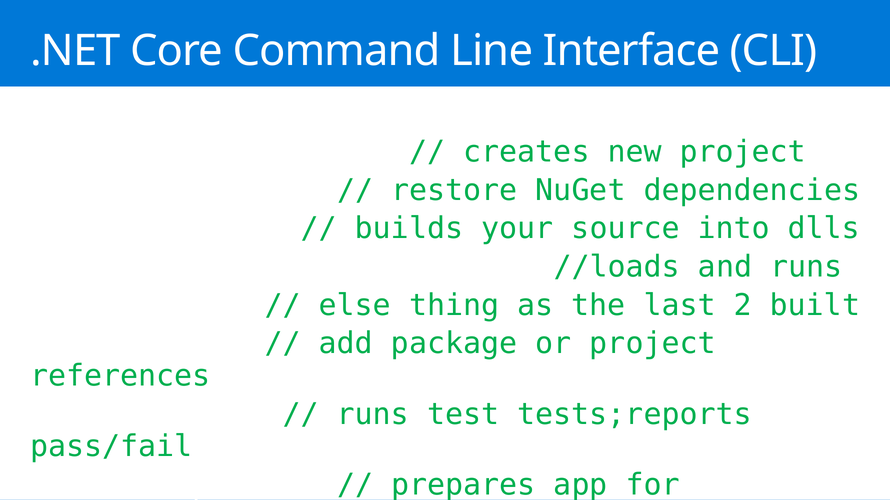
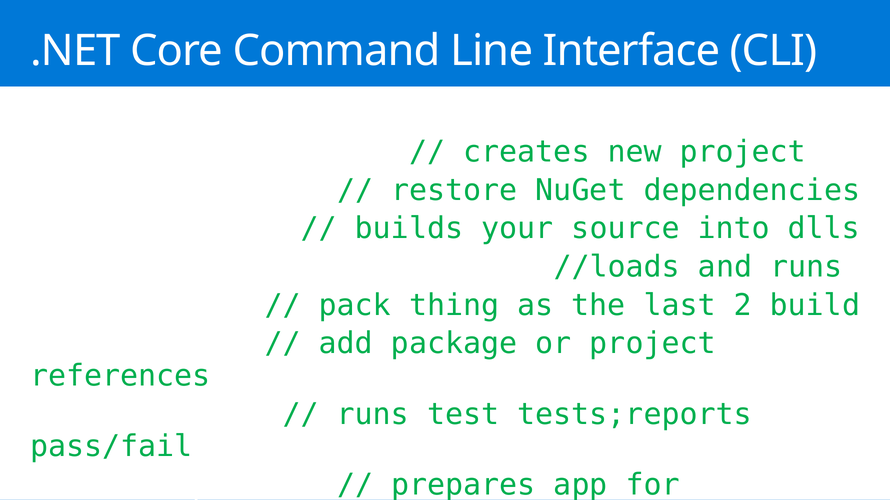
else at (355, 305): else -> pack
2 built: built -> build
